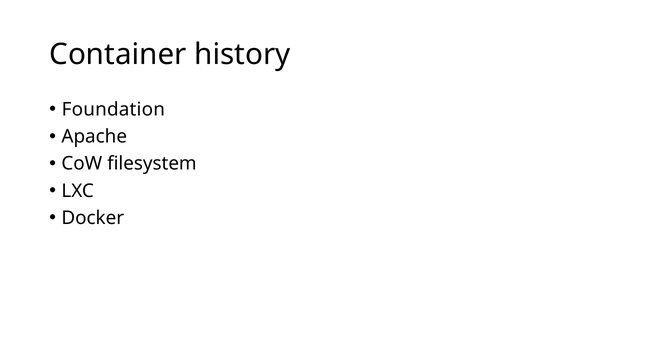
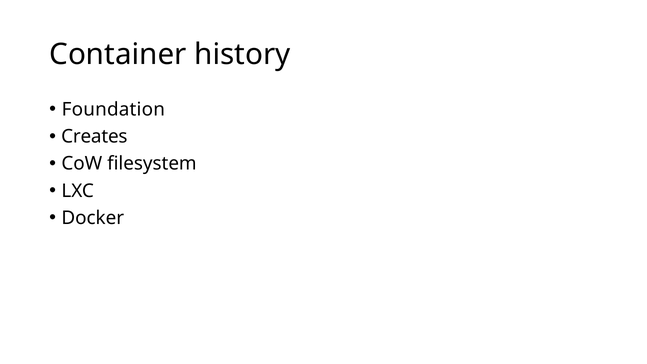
Apache: Apache -> Creates
